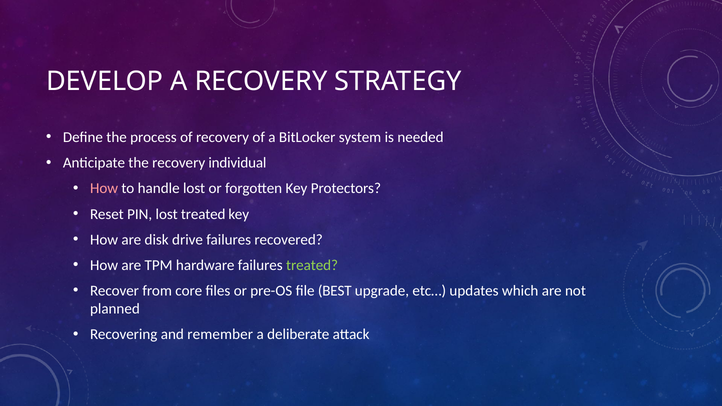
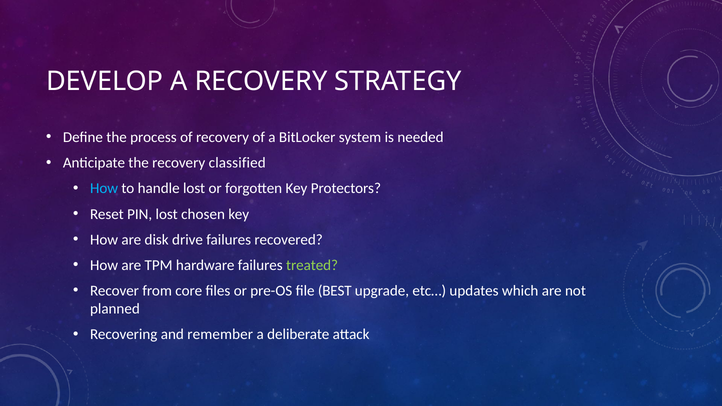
individual: individual -> classified
How at (104, 189) colour: pink -> light blue
lost treated: treated -> chosen
